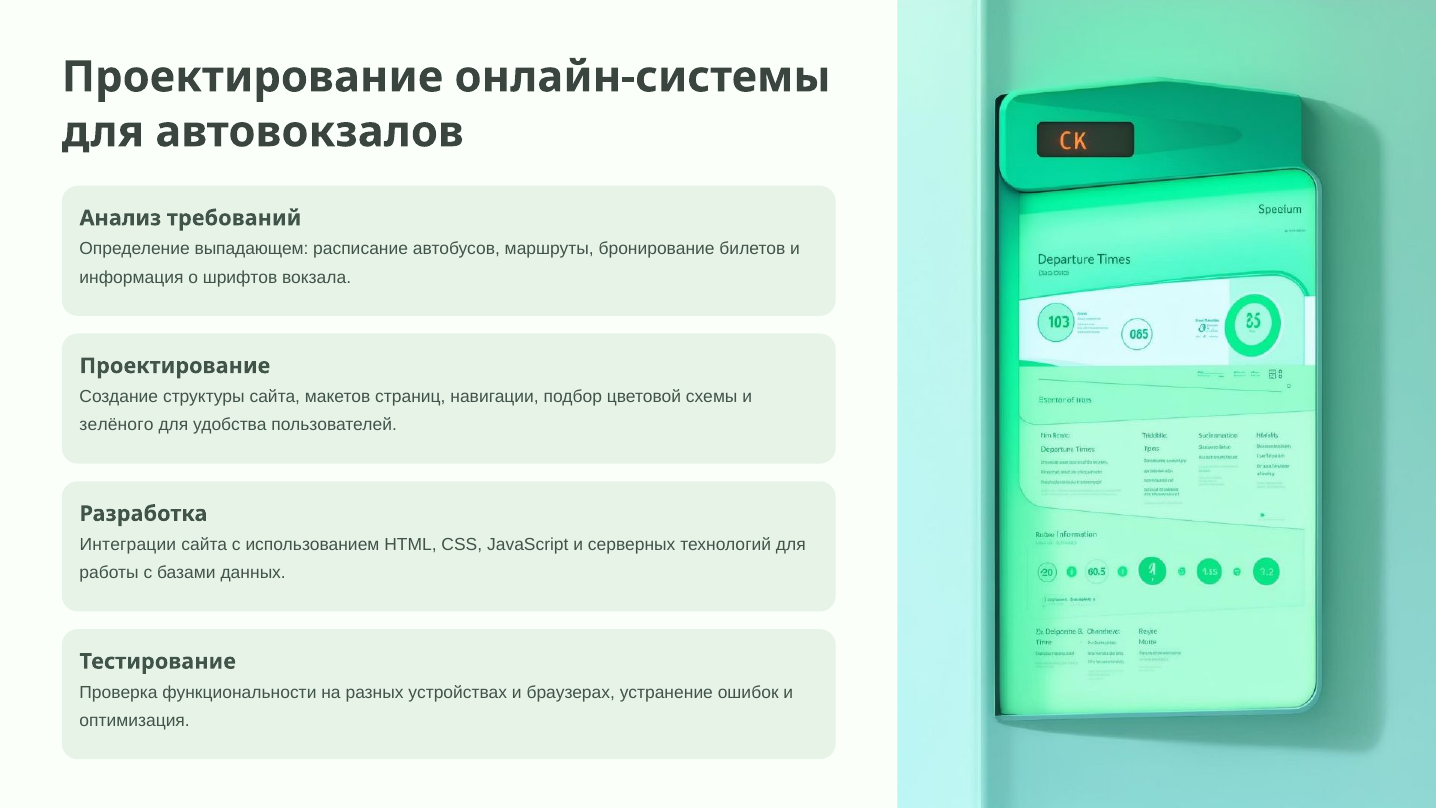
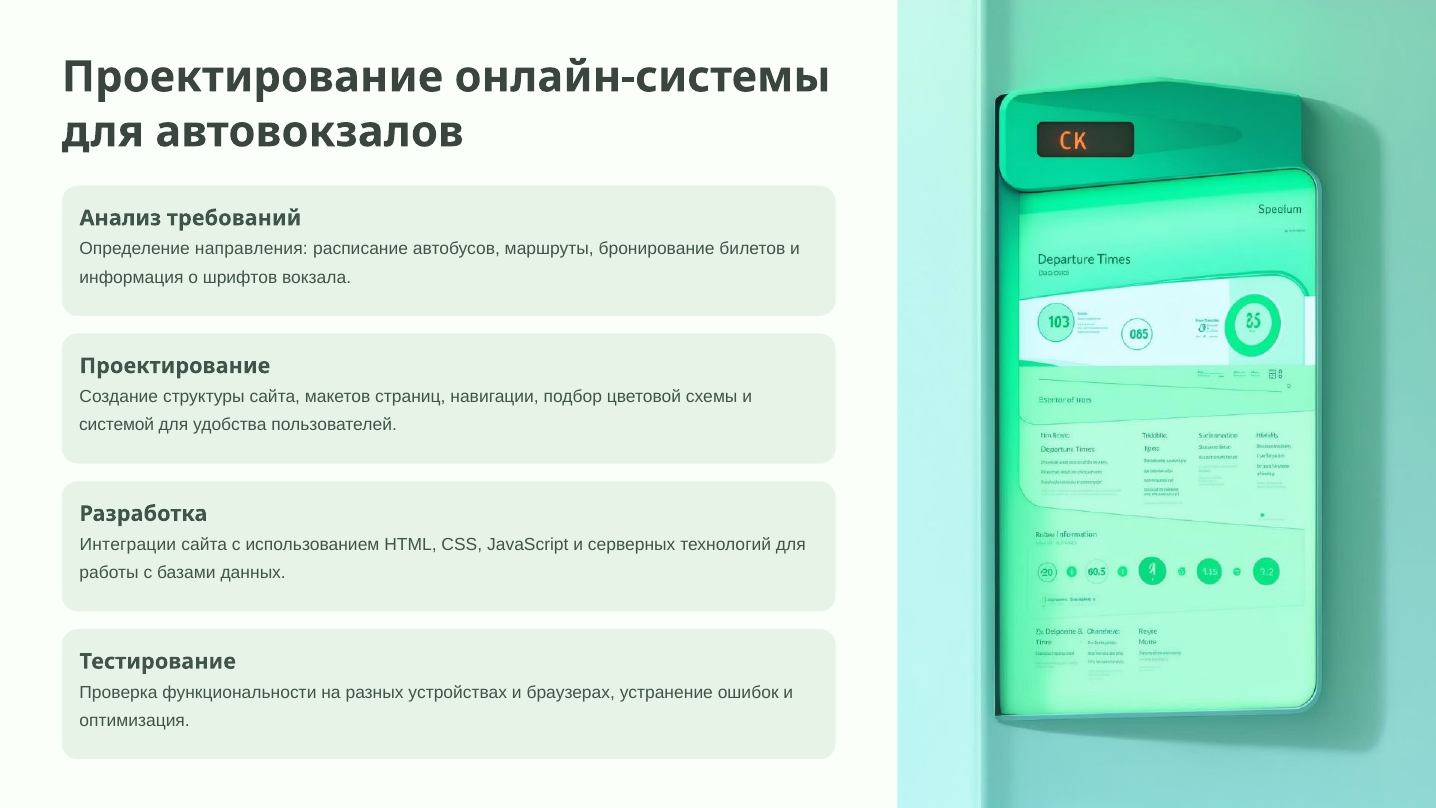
выпадающем: выпадающем -> направления
зелёного: зелёного -> системой
